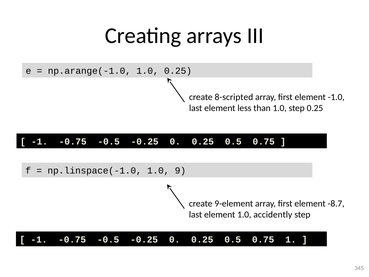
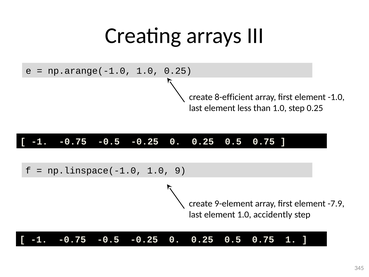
8-scripted: 8-scripted -> 8-efficient
-8.7: -8.7 -> -7.9
